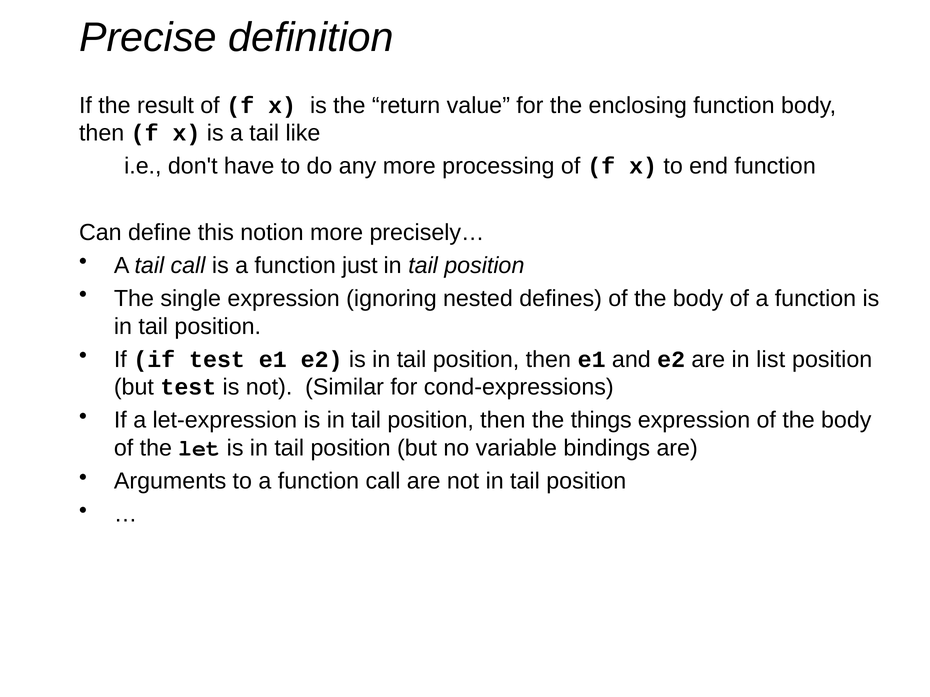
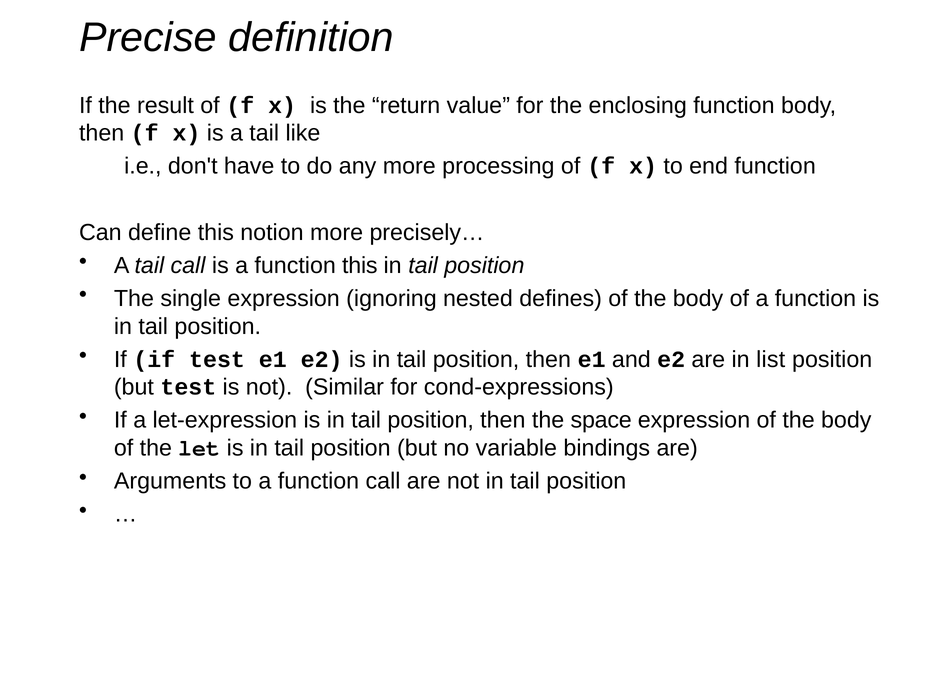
function just: just -> this
things: things -> space
